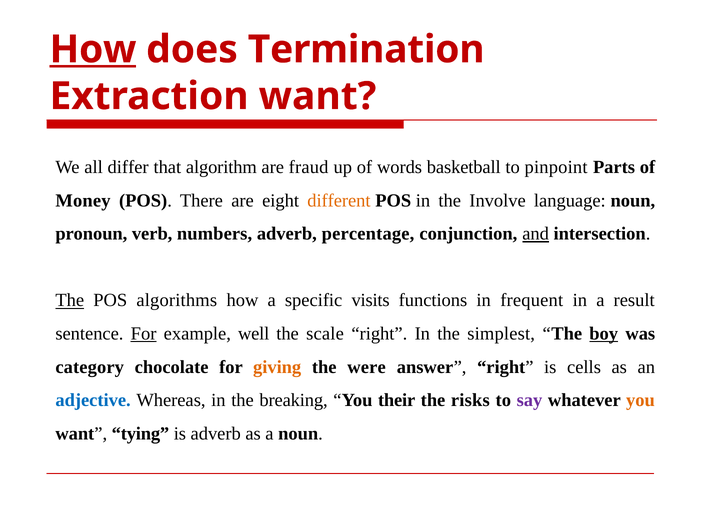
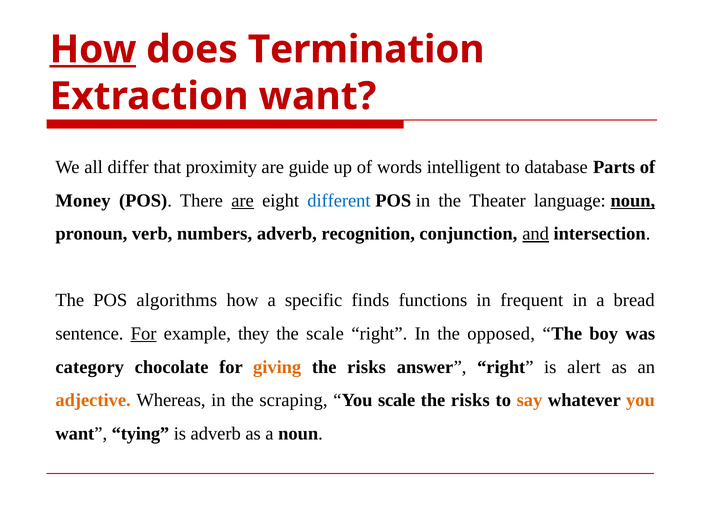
algorithm: algorithm -> proximity
fraud: fraud -> guide
basketball: basketball -> intelligent
pinpoint: pinpoint -> database
are at (243, 200) underline: none -> present
different colour: orange -> blue
Involve: Involve -> Theater
noun at (633, 200) underline: none -> present
percentage: percentage -> recognition
The at (70, 300) underline: present -> none
visits: visits -> finds
result: result -> bread
well: well -> they
simplest: simplest -> opposed
boy underline: present -> none
were at (367, 367): were -> risks
cells: cells -> alert
adjective colour: blue -> orange
breaking: breaking -> scraping
You their: their -> scale
say colour: purple -> orange
